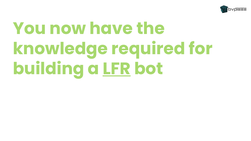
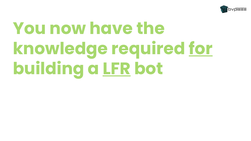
for underline: none -> present
